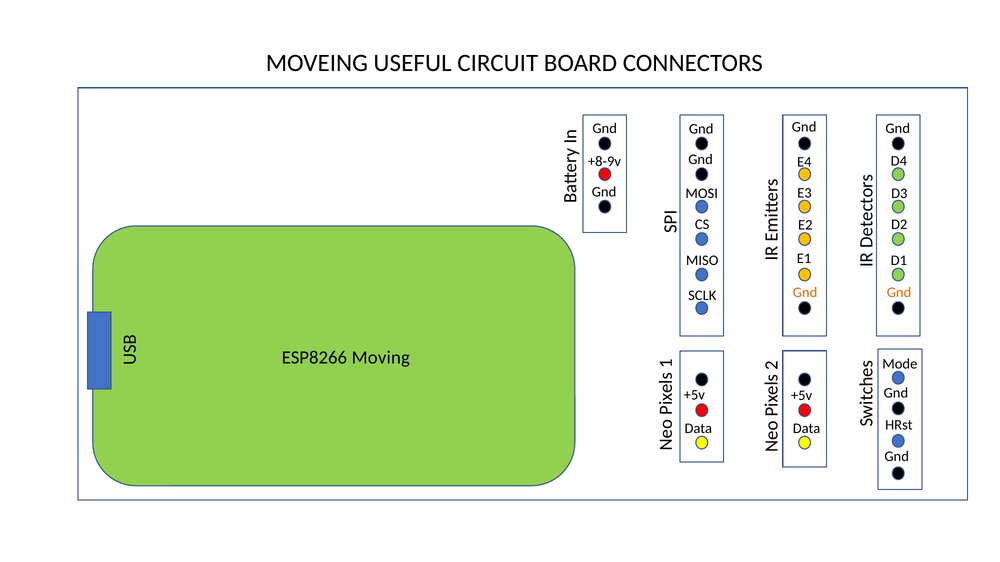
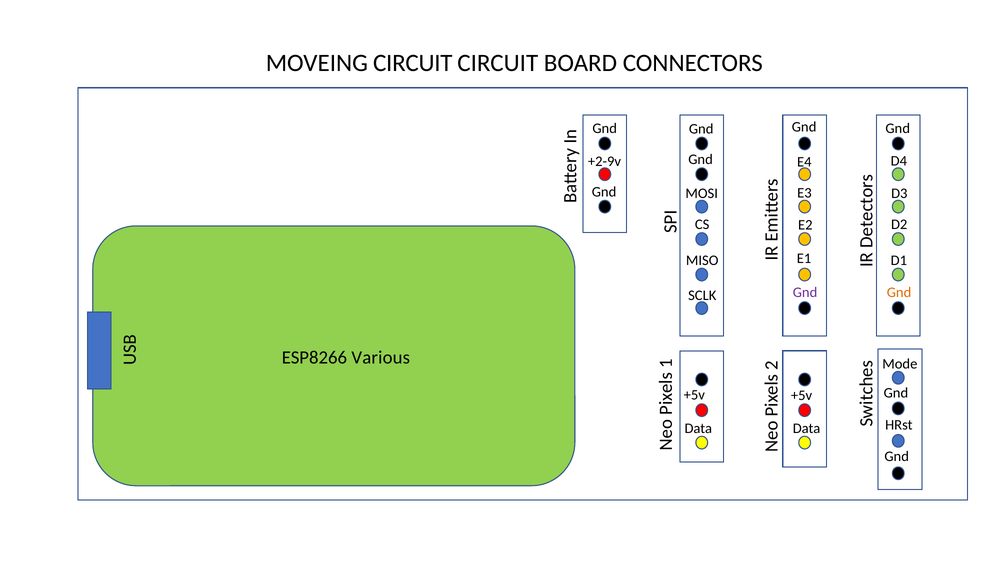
MOVEING USEFUL: USEFUL -> CIRCUIT
+8-9v: +8-9v -> +2-9v
Gnd at (805, 293) colour: orange -> purple
Moving: Moving -> Various
